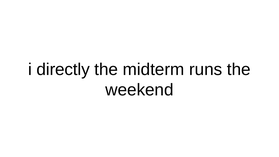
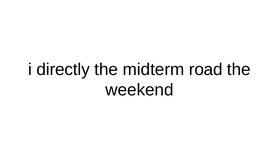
runs: runs -> road
